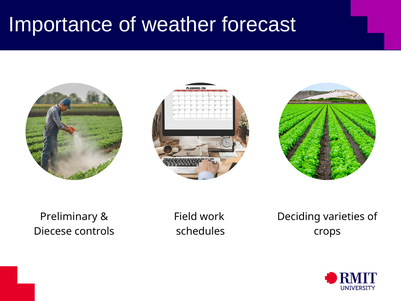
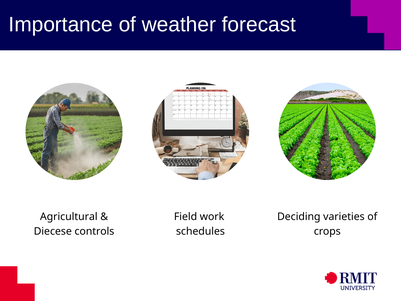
Preliminary: Preliminary -> Agricultural
